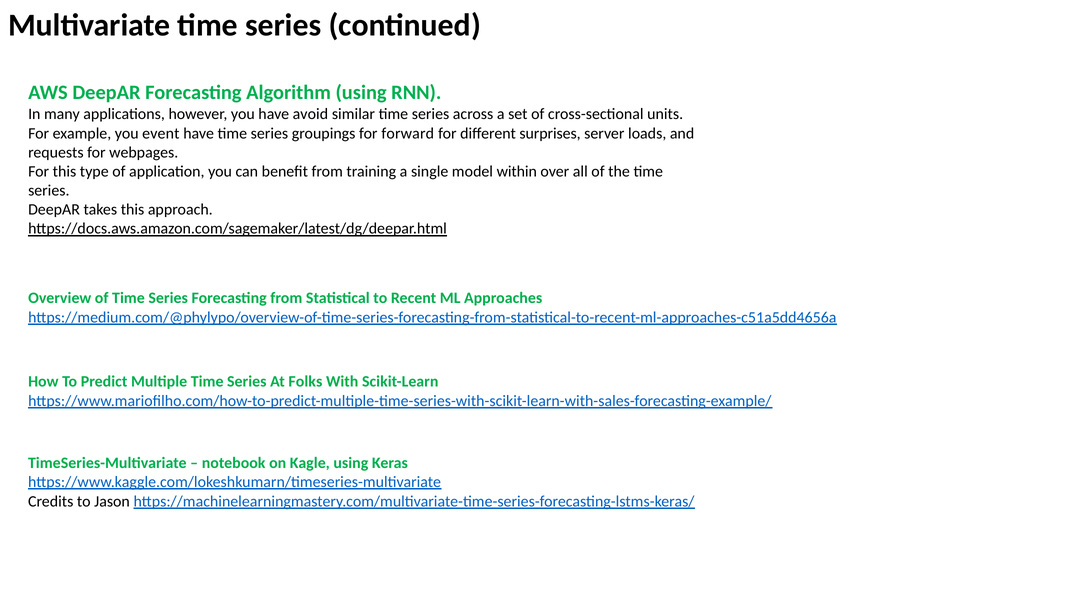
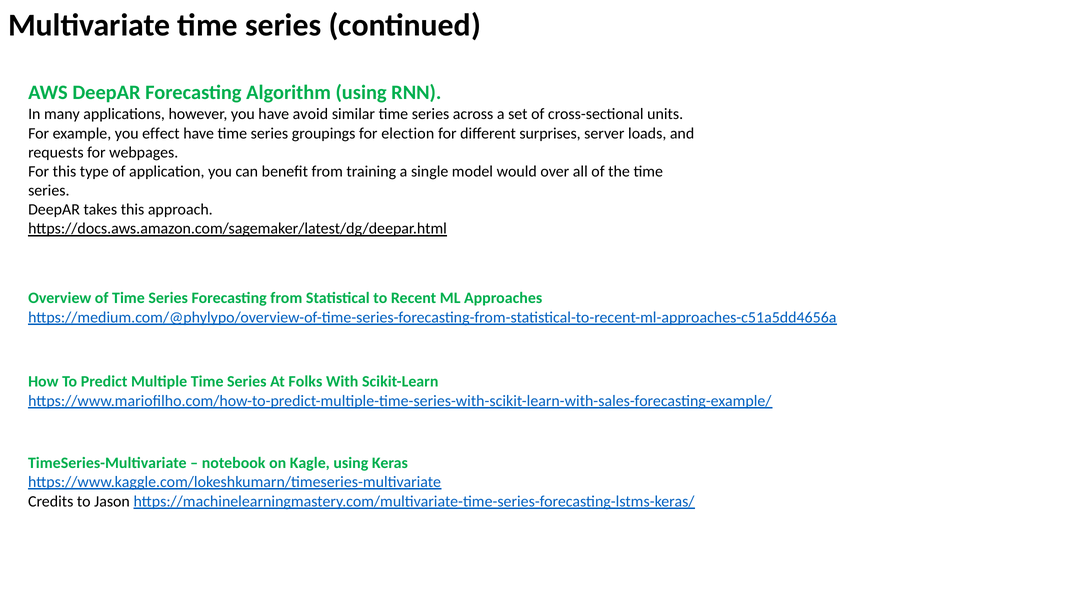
event: event -> effect
forward: forward -> election
within: within -> would
